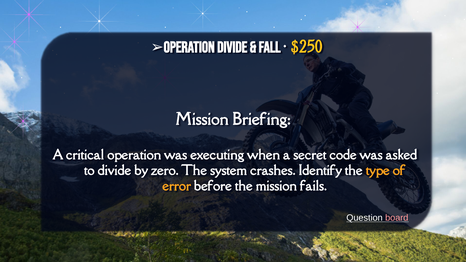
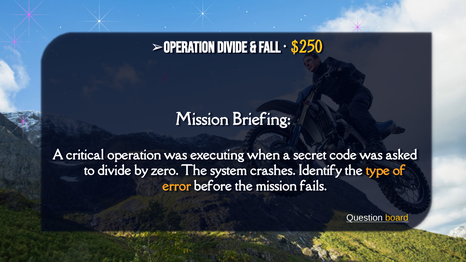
board colour: pink -> yellow
